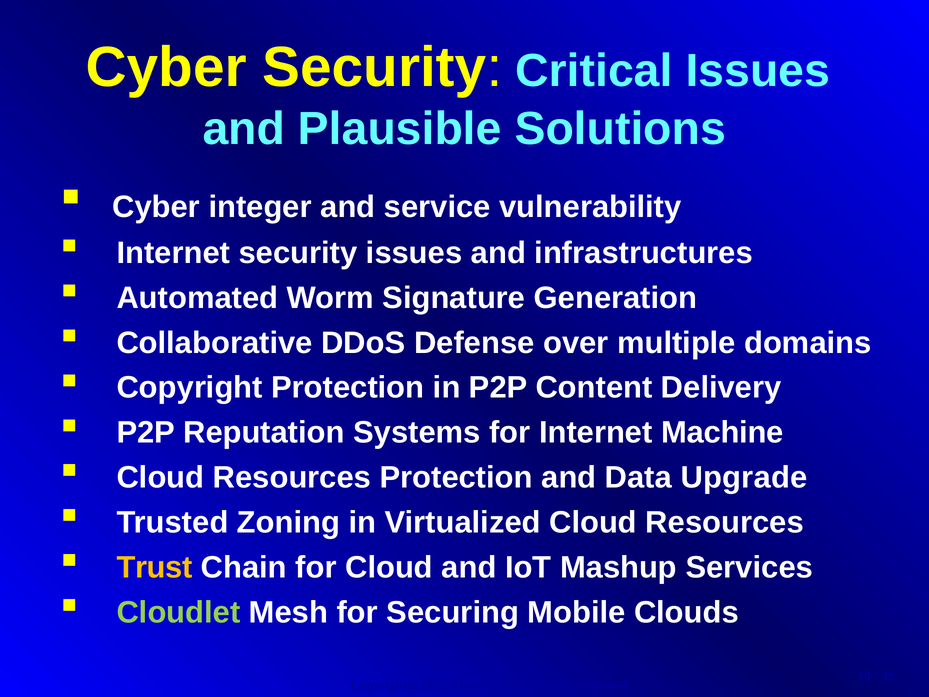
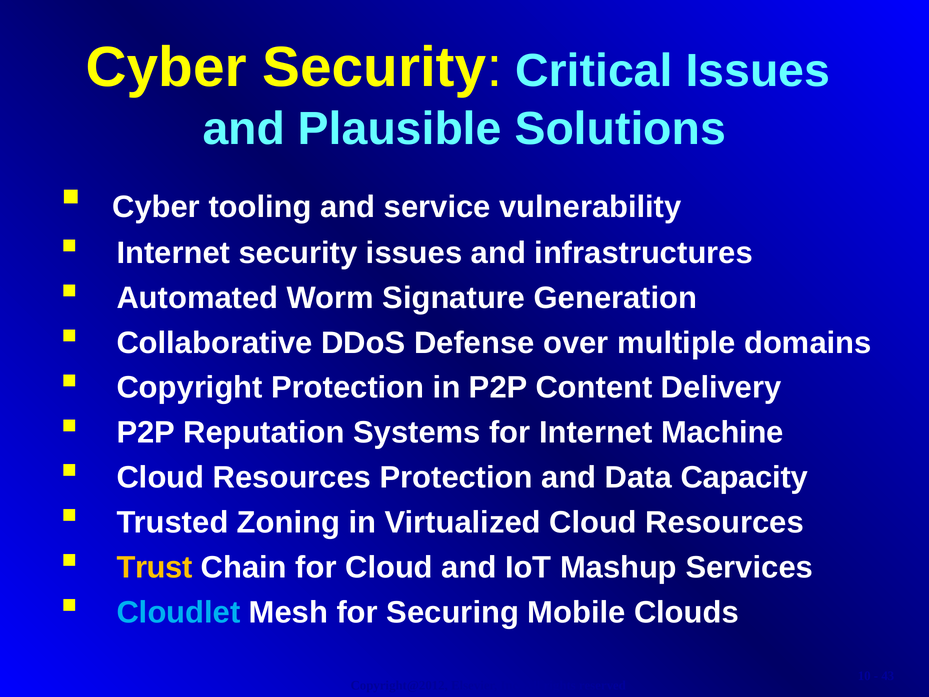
integer: integer -> tooling
Upgrade: Upgrade -> Capacity
Cloudlet colour: light green -> light blue
